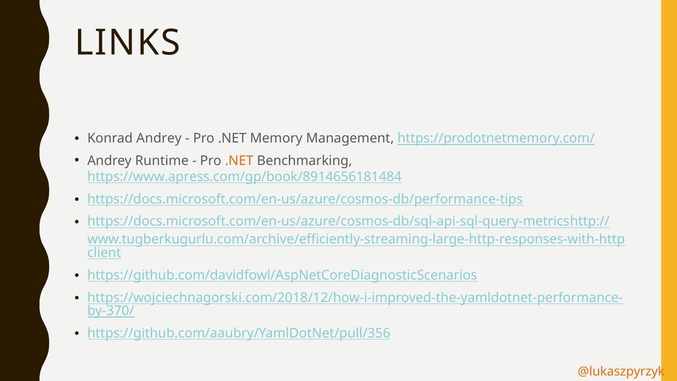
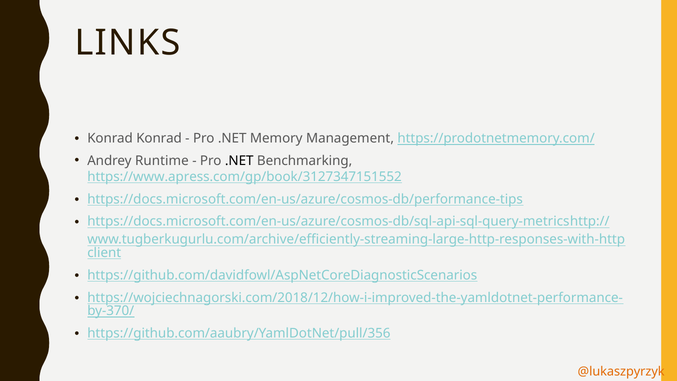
Konrad Andrey: Andrey -> Konrad
.NET at (239, 161) colour: orange -> black
https://www.apress.com/gp/book/8914656181484: https://www.apress.com/gp/book/8914656181484 -> https://www.apress.com/gp/book/3127347151552
